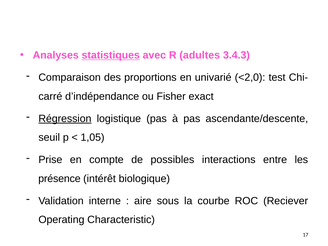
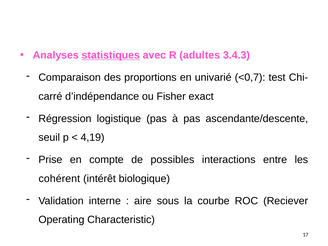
<2,0: <2,0 -> <0,7
Régression underline: present -> none
1,05: 1,05 -> 4,19
présence: présence -> cohérent
